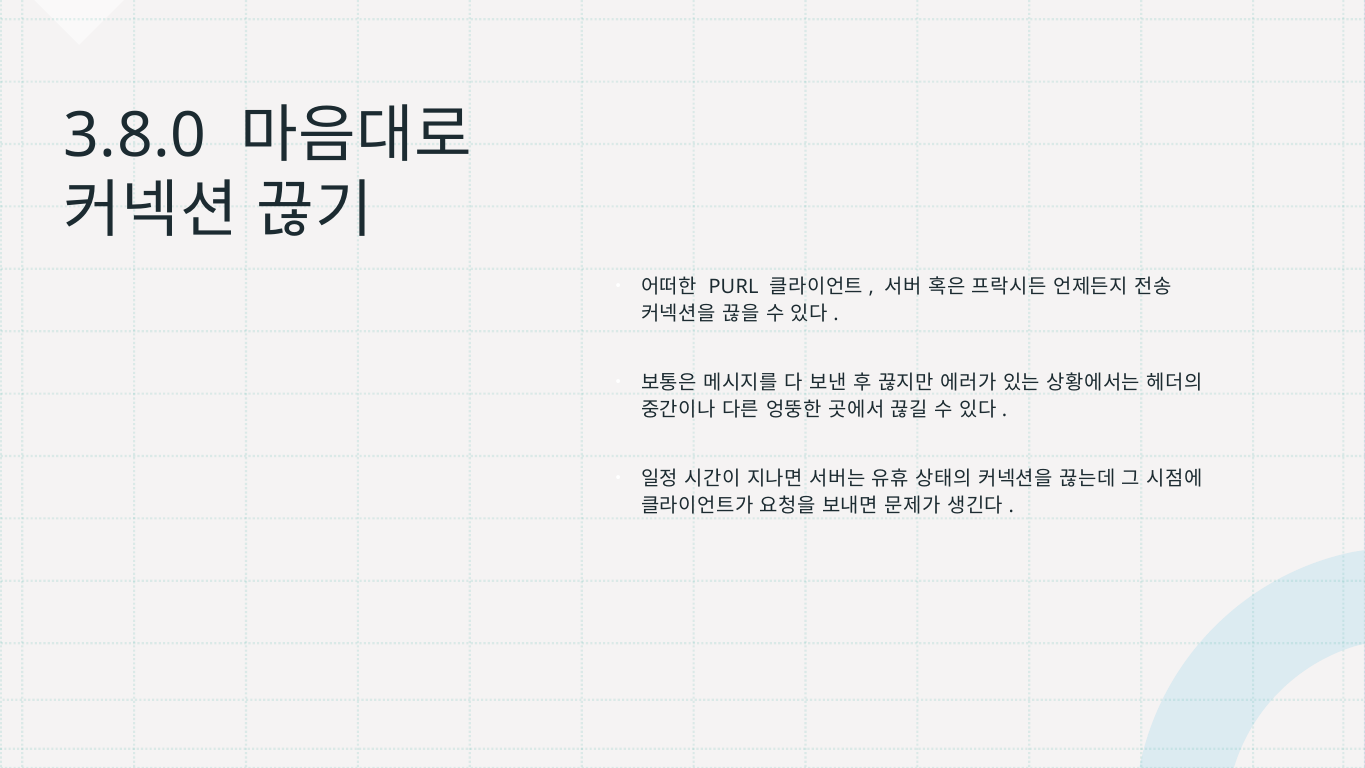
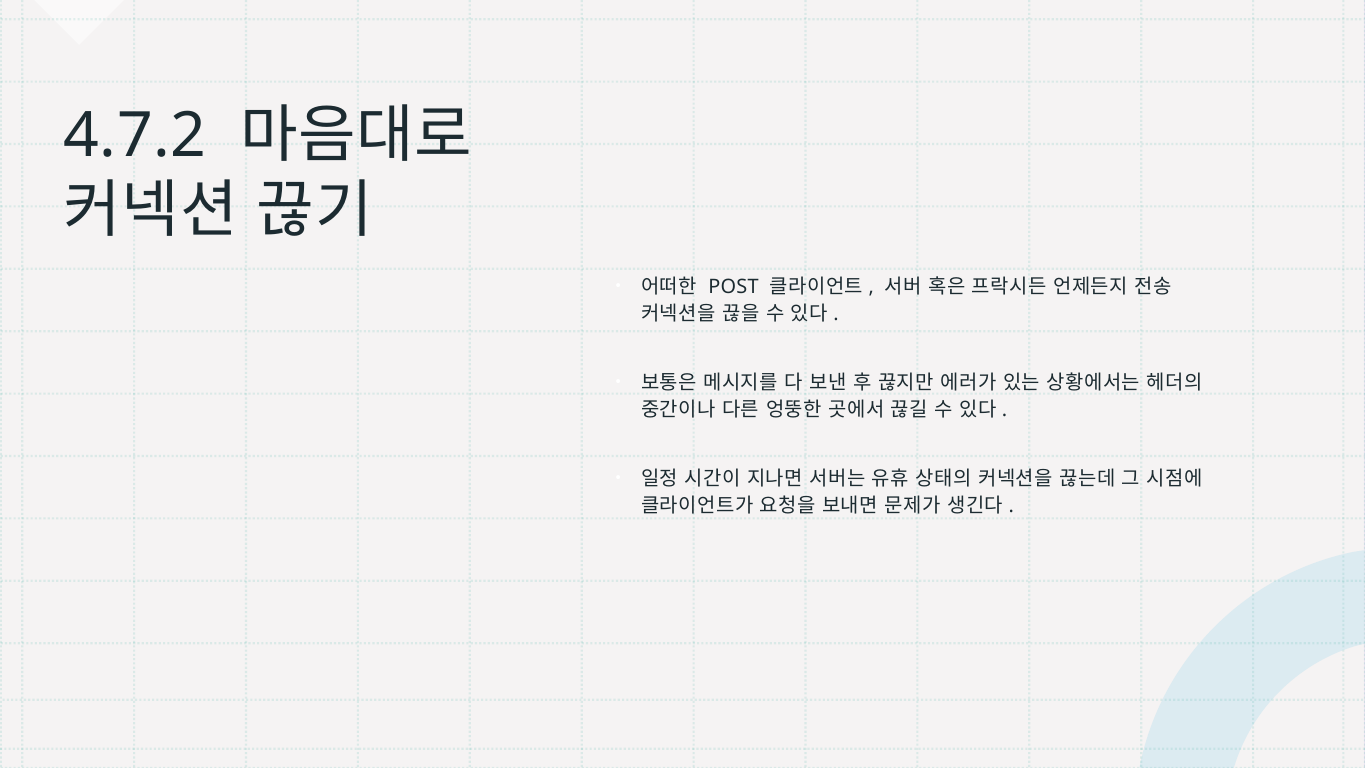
3.8.0: 3.8.0 -> 4.7.2
PURL: PURL -> POST
